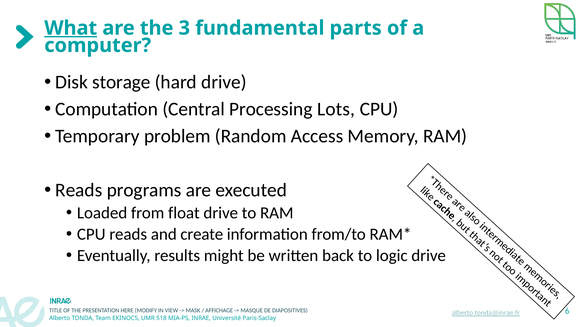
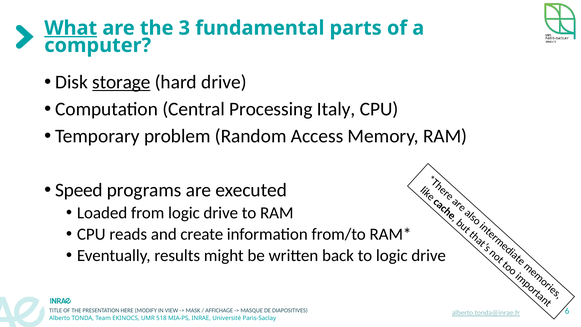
storage underline: none -> present
Lots: Lots -> Italy
Reads at (79, 190): Reads -> Speed
from float: float -> logic
